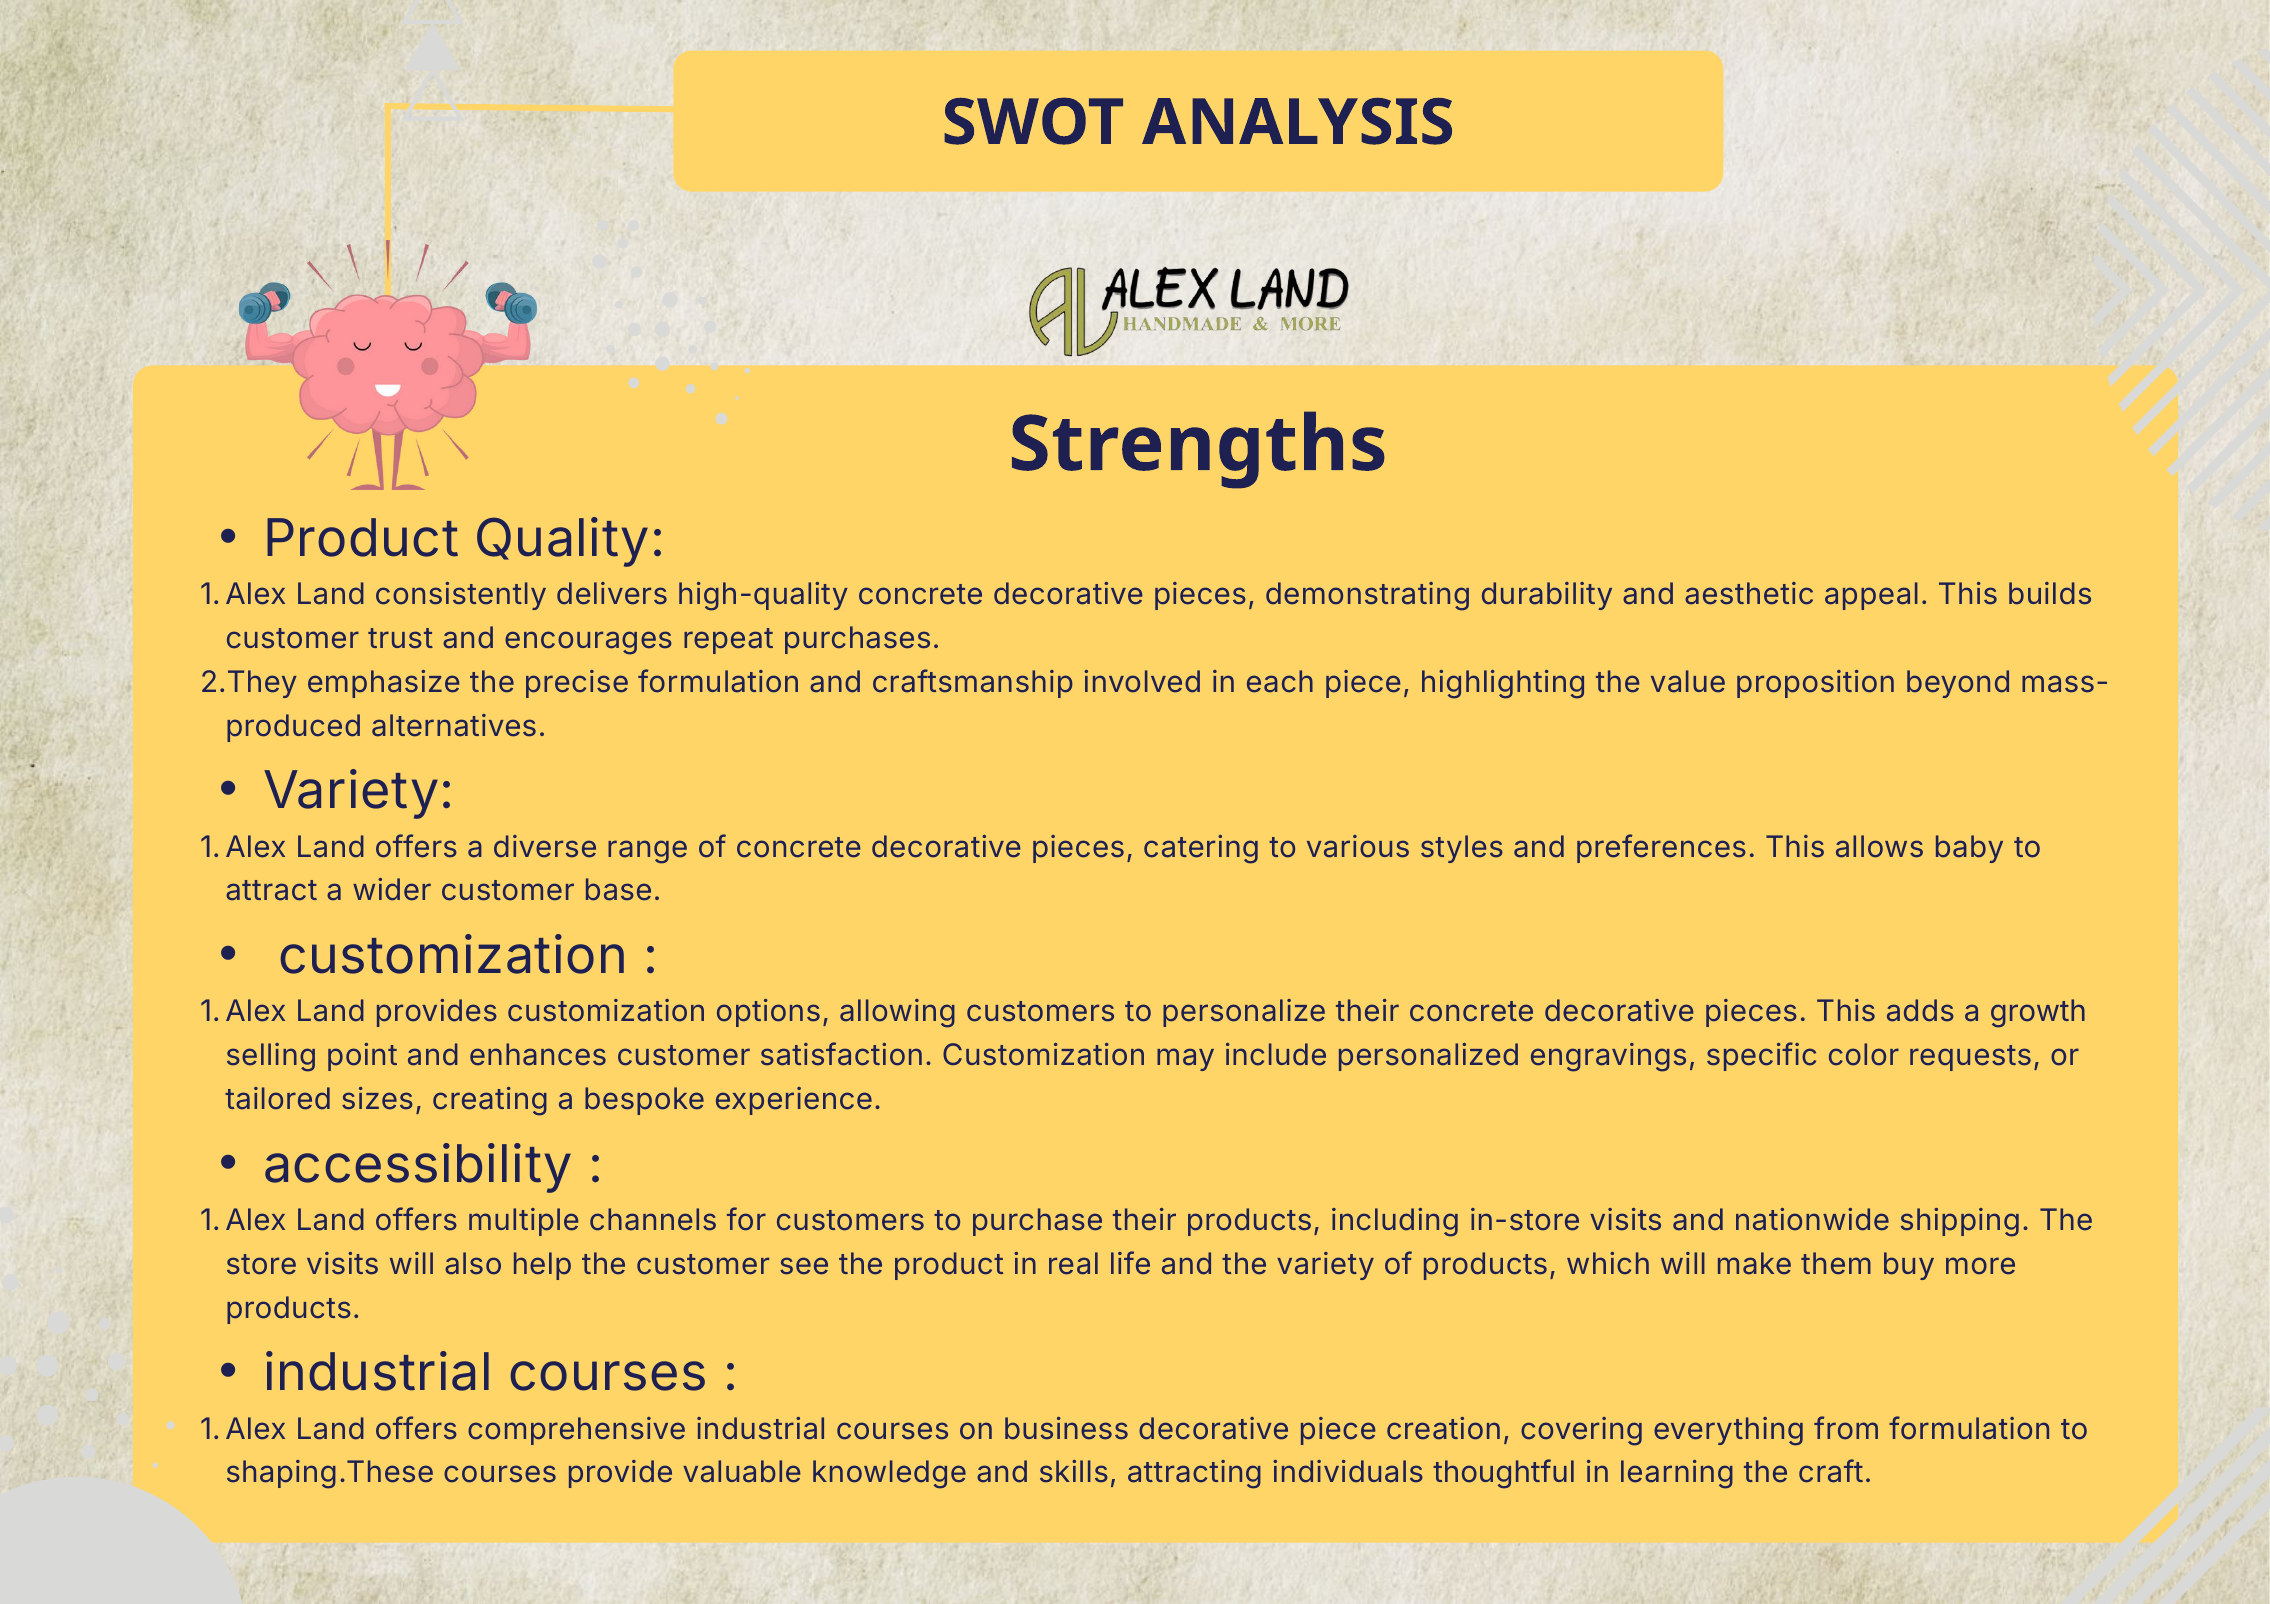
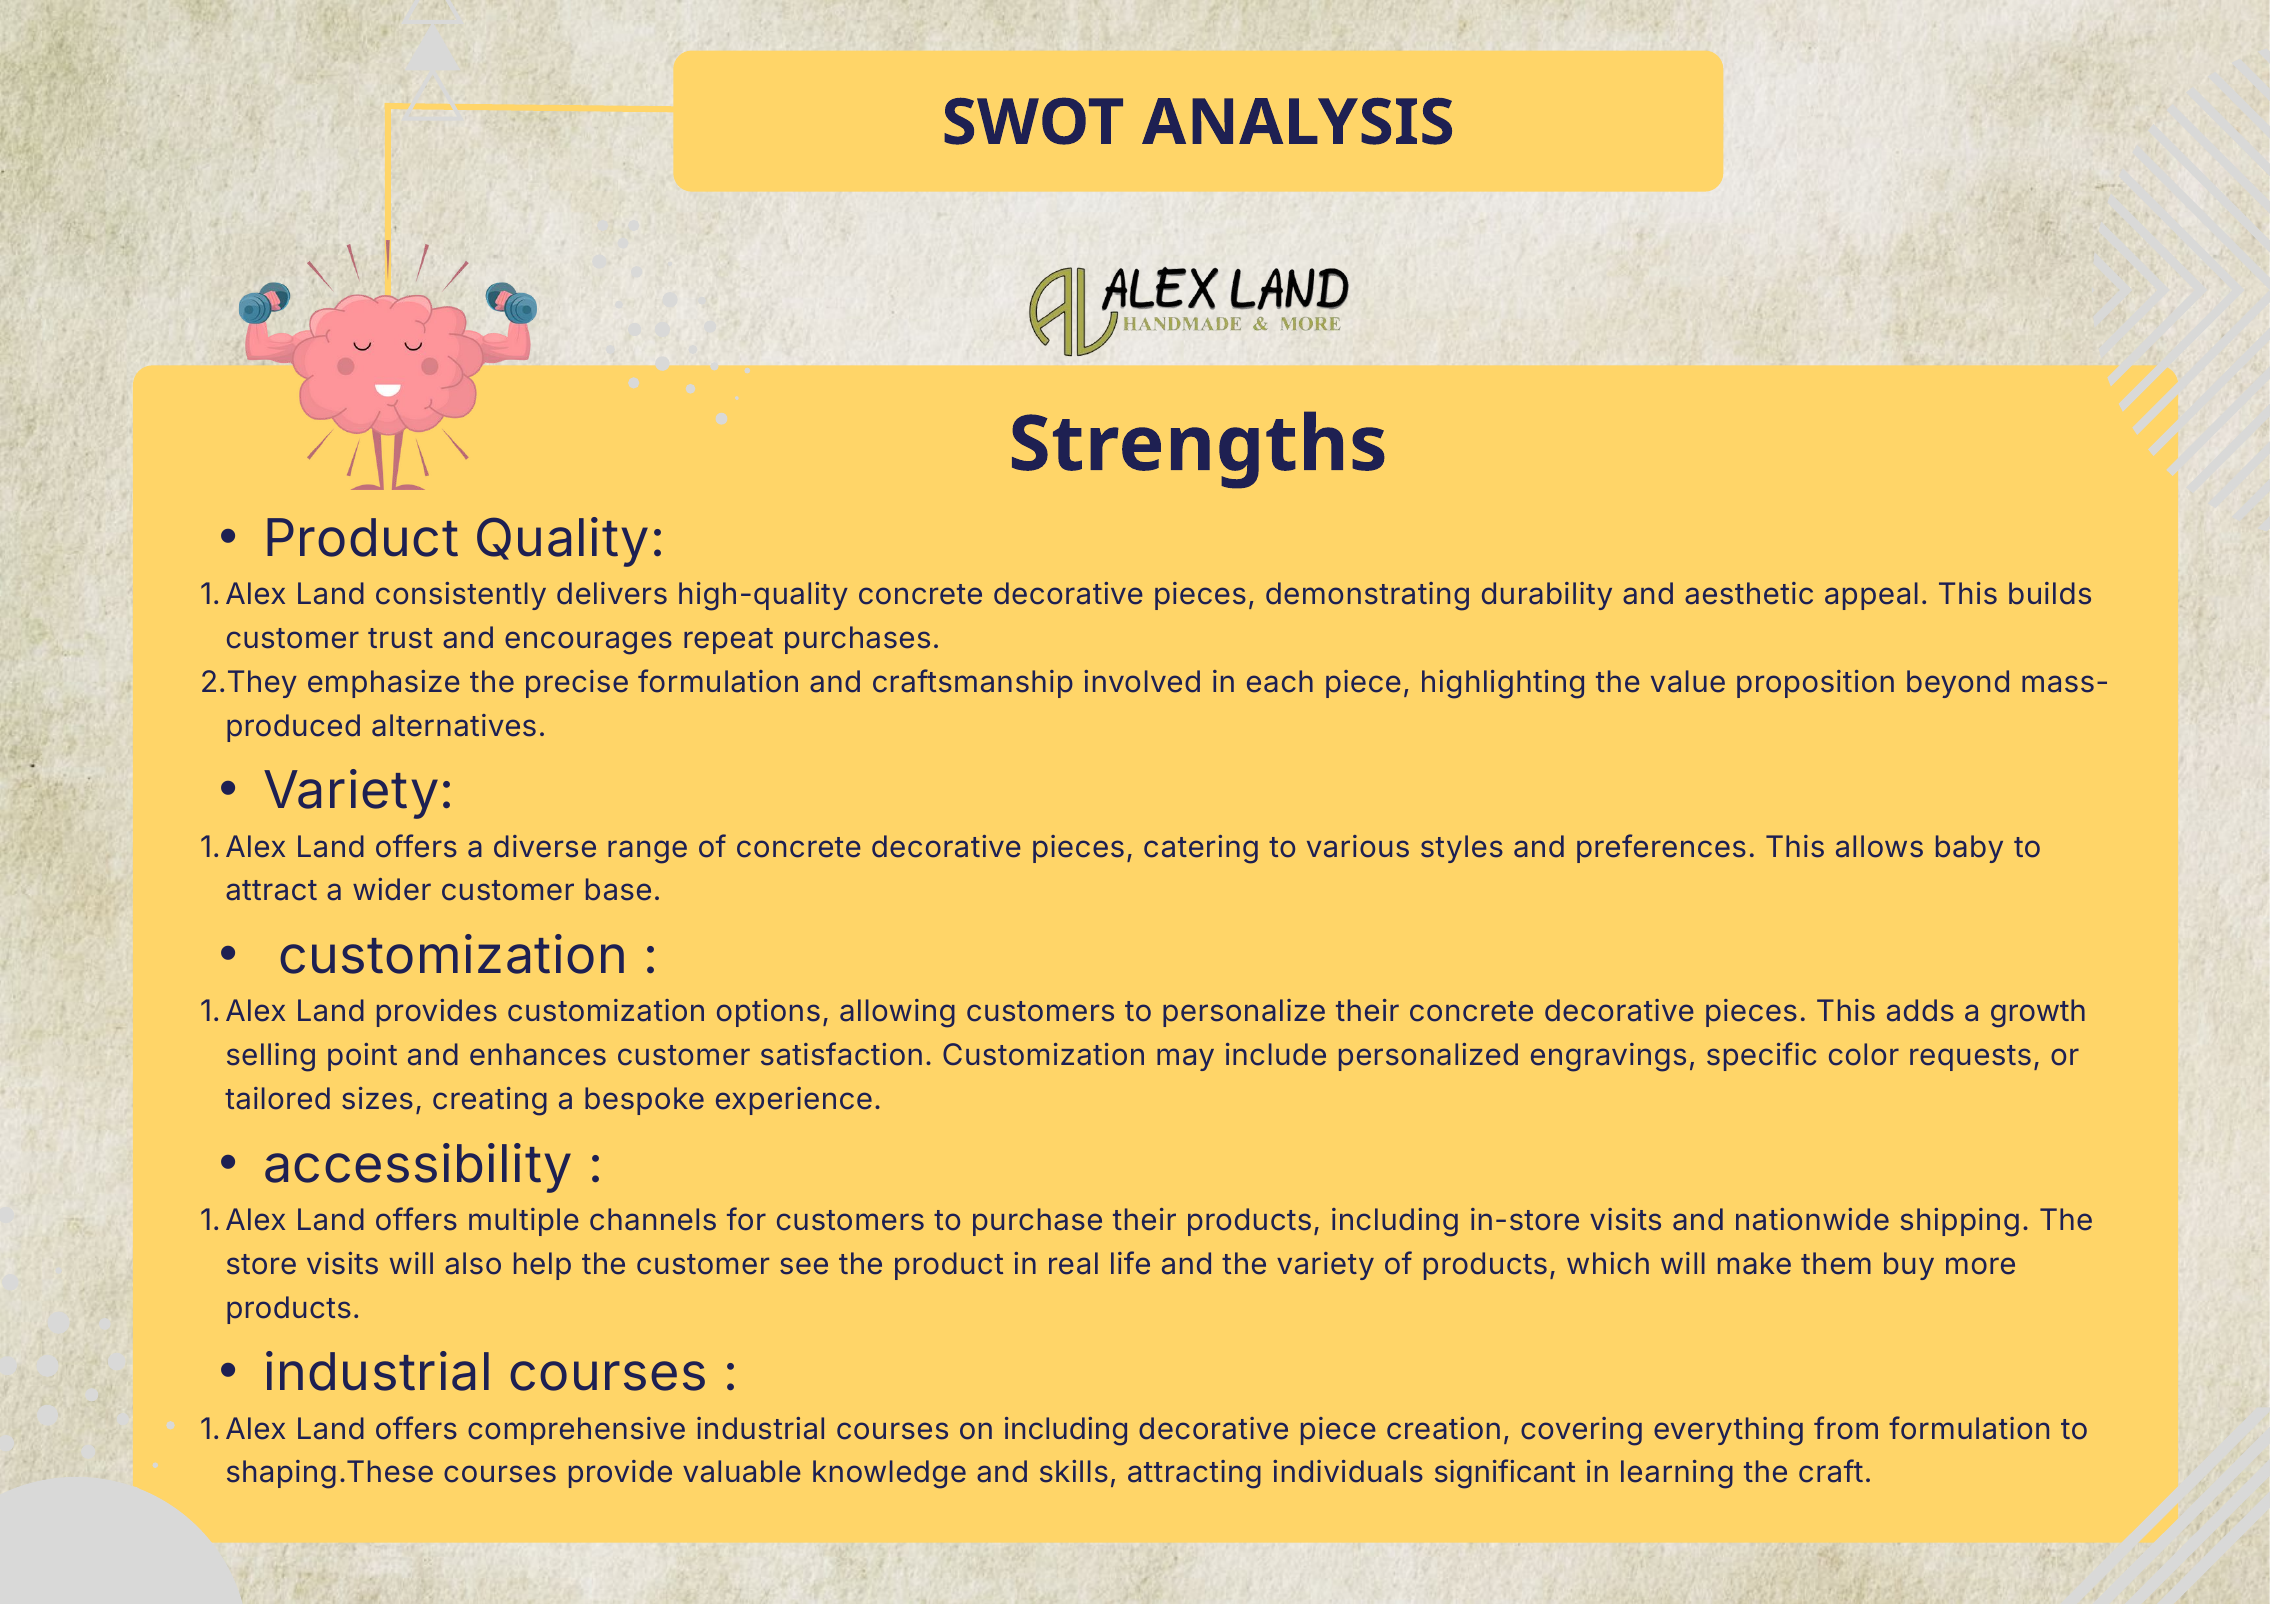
on business: business -> including
thoughtful: thoughtful -> significant
